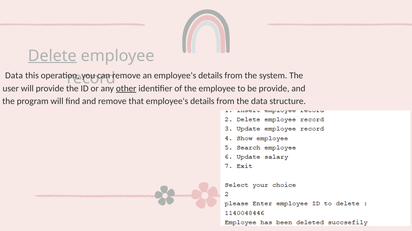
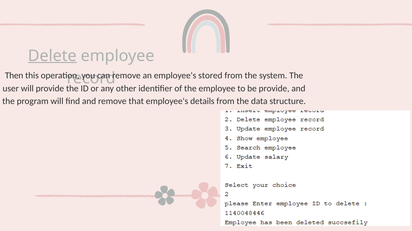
Data at (14, 76): Data -> Then
an employee's details: details -> stored
other underline: present -> none
